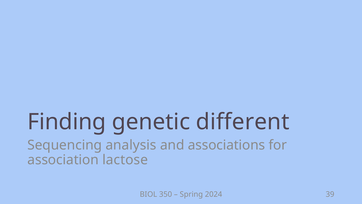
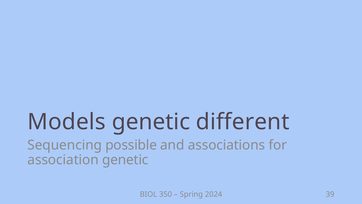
Finding: Finding -> Models
analysis: analysis -> possible
association lactose: lactose -> genetic
